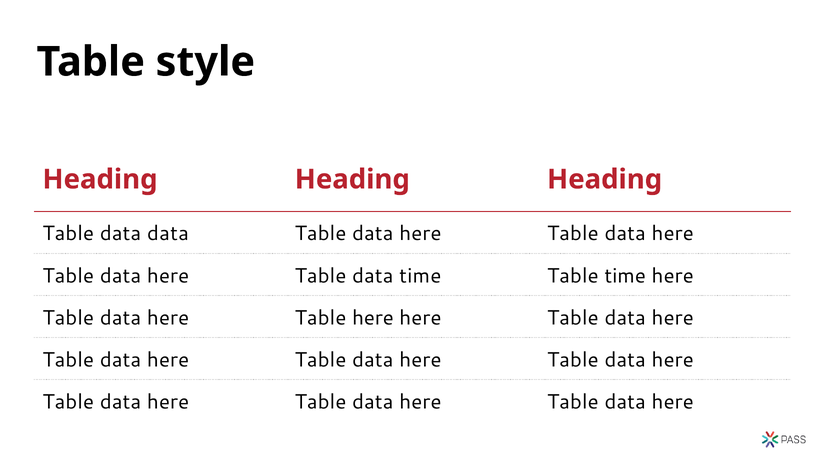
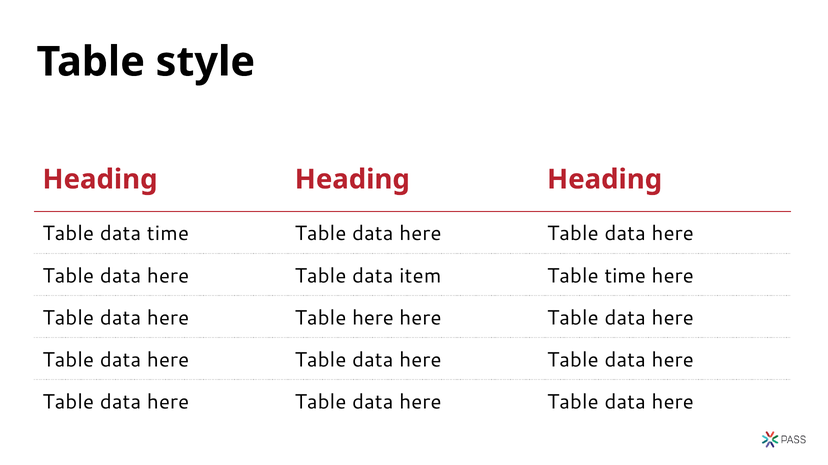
data data: data -> time
data time: time -> item
